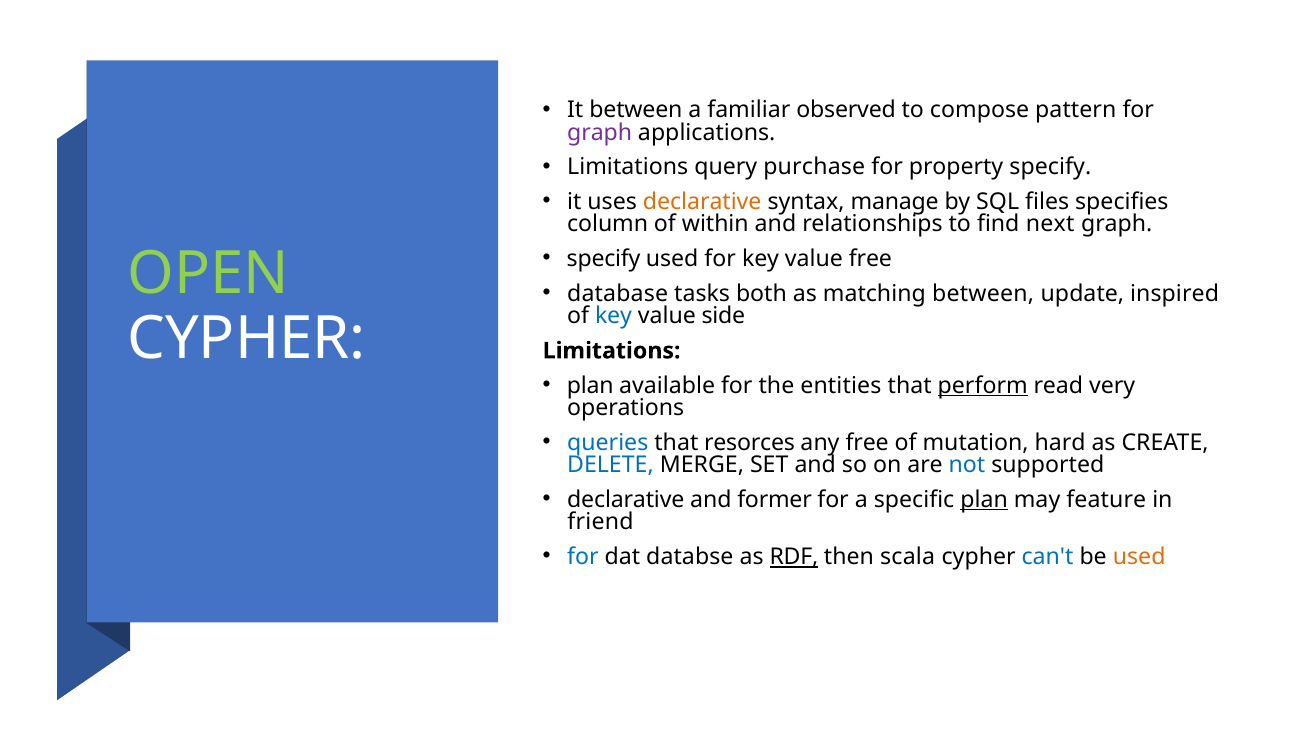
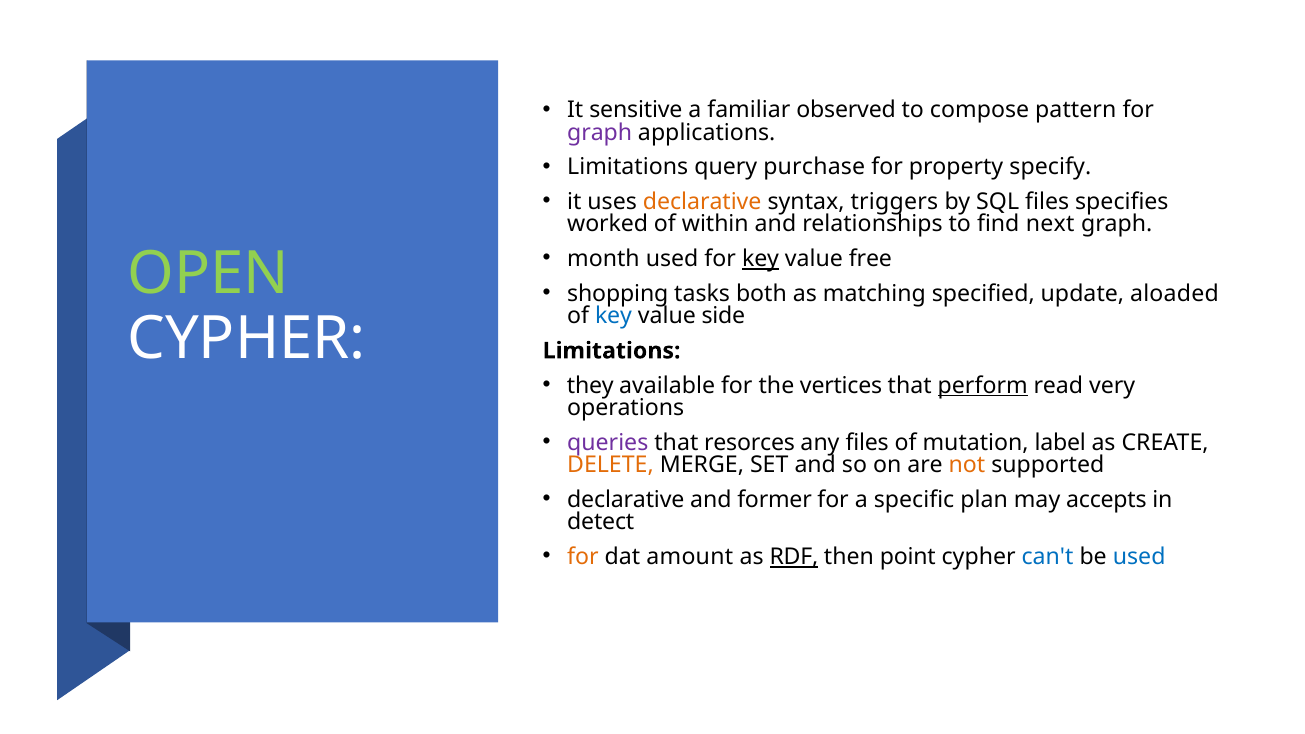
It between: between -> sensitive
manage: manage -> triggers
column: column -> worked
specify at (604, 259): specify -> month
key at (761, 259) underline: none -> present
database: database -> shopping
matching between: between -> specified
inspired: inspired -> aloaded
plan at (590, 385): plan -> they
entities: entities -> vertices
queries colour: blue -> purple
any free: free -> files
hard: hard -> label
DELETE colour: blue -> orange
not colour: blue -> orange
plan at (984, 500) underline: present -> none
feature: feature -> accepts
friend: friend -> detect
for at (583, 557) colour: blue -> orange
databse: databse -> amount
scala: scala -> point
used at (1139, 557) colour: orange -> blue
